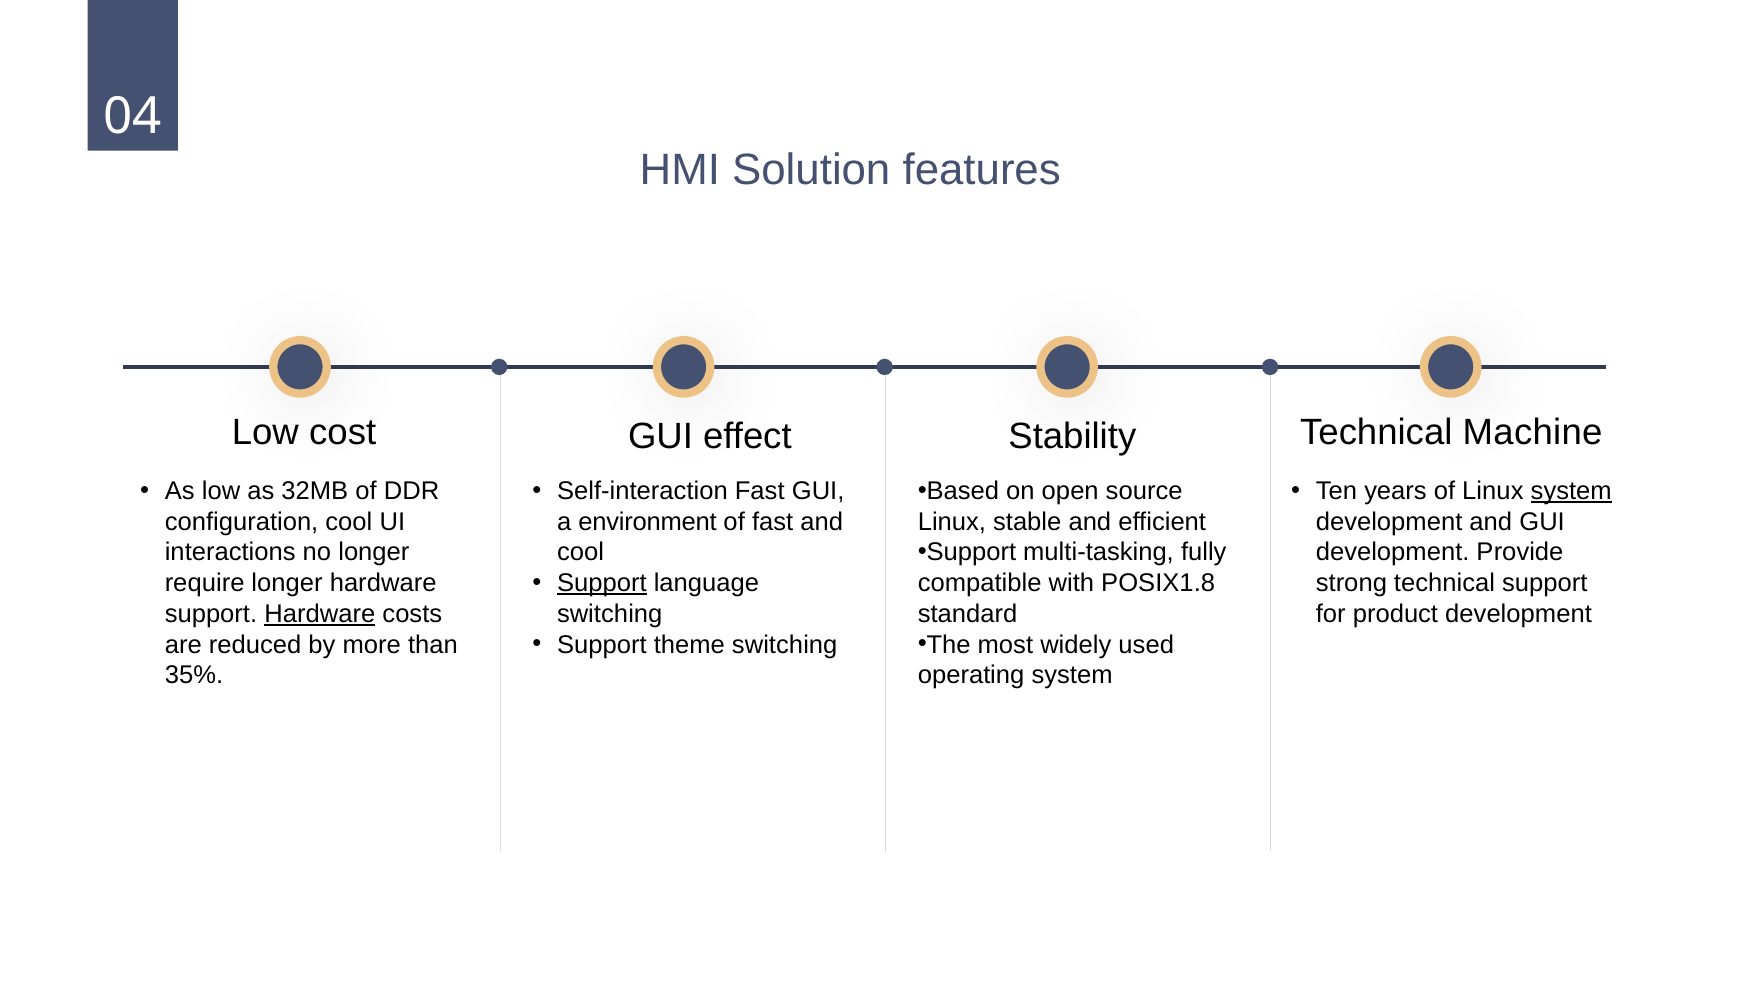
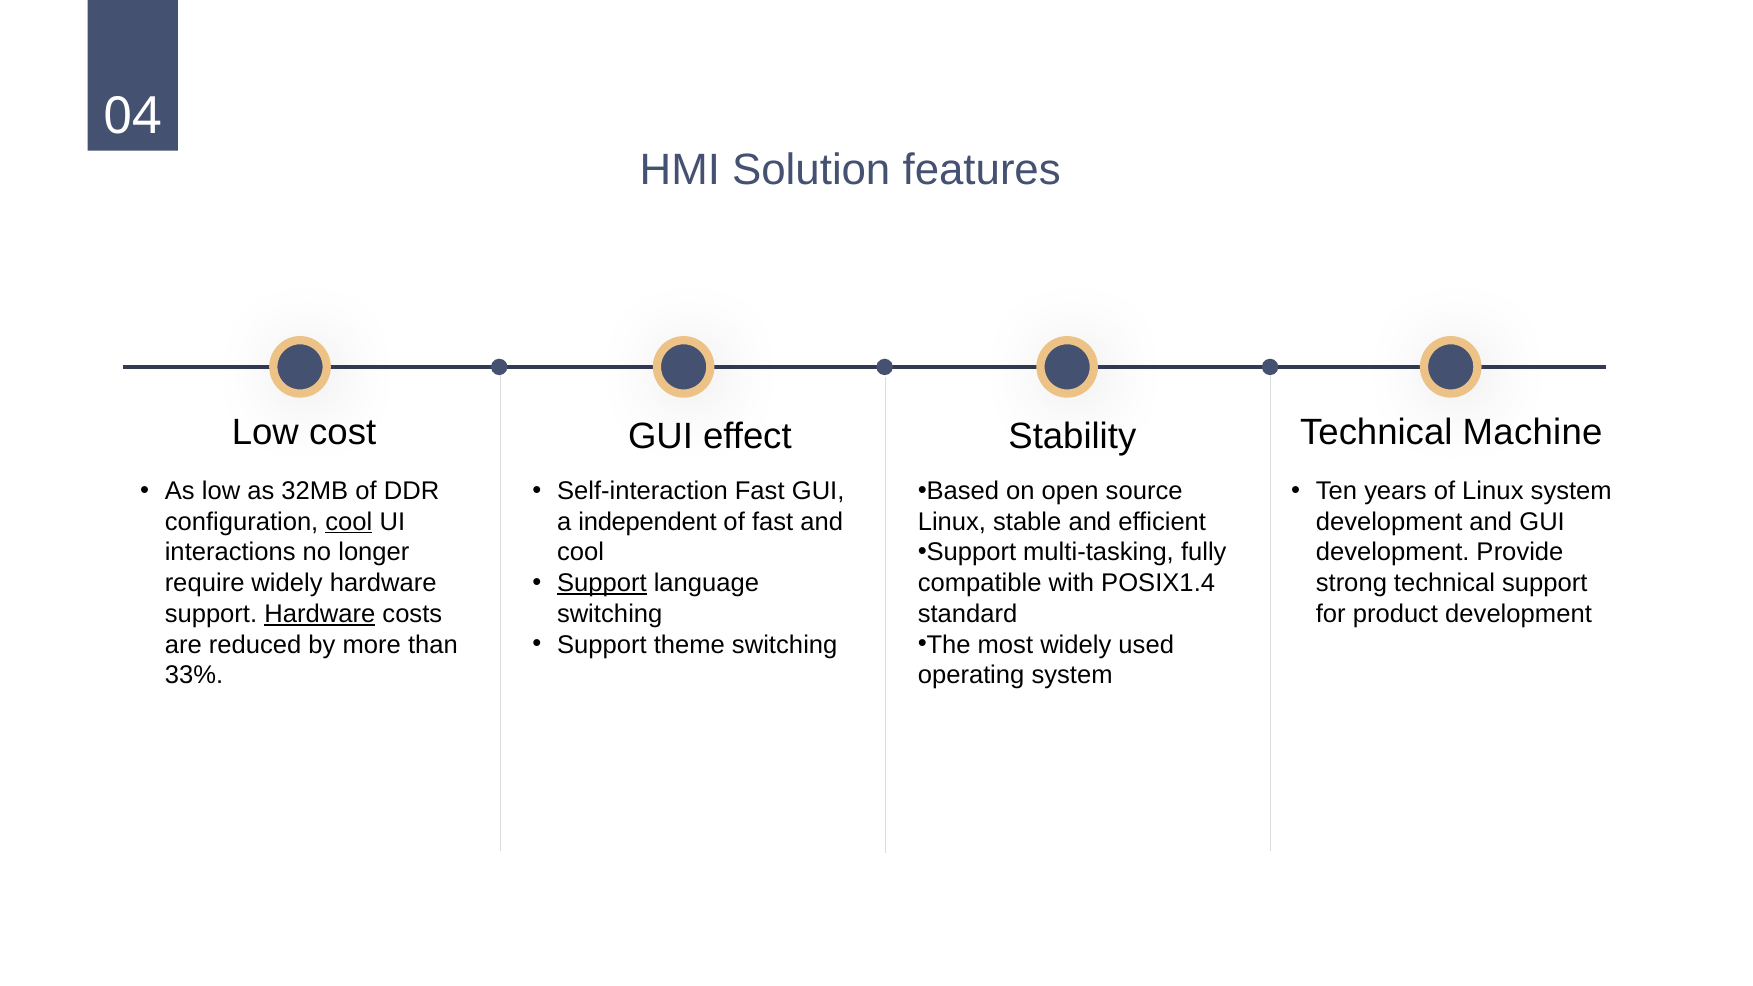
system at (1571, 491) underline: present -> none
cool at (349, 522) underline: none -> present
environment: environment -> independent
require longer: longer -> widely
POSIX1.8: POSIX1.8 -> POSIX1.4
35%: 35% -> 33%
